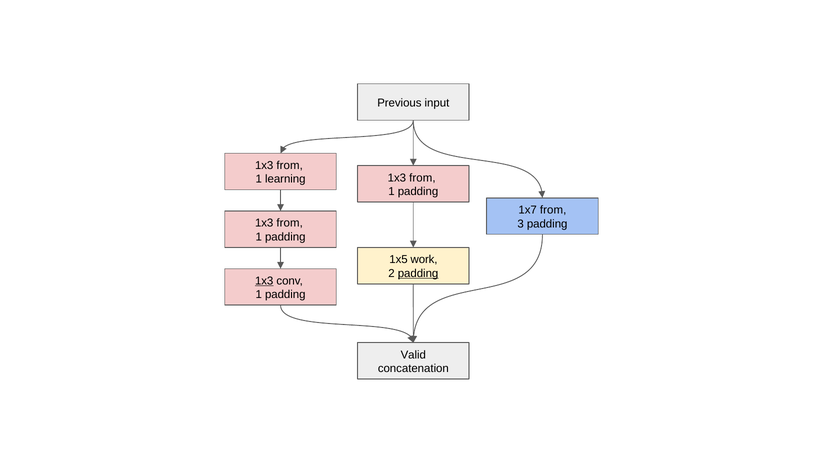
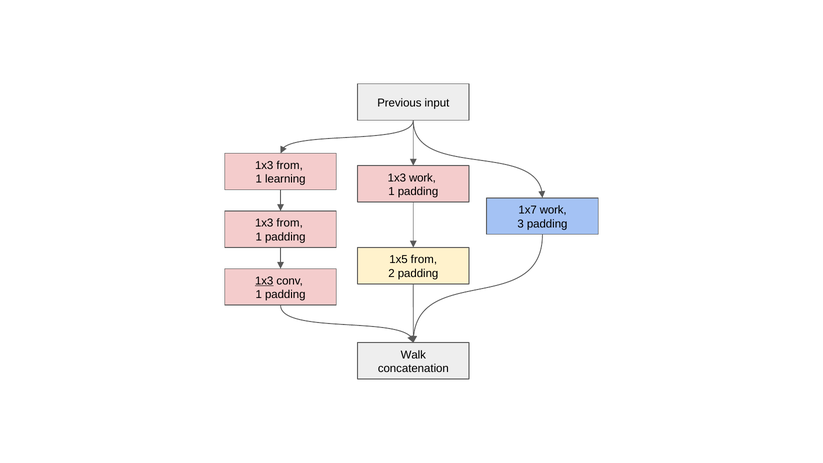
from at (422, 178): from -> work
1x7 from: from -> work
1x5 work: work -> from
padding at (418, 273) underline: present -> none
Valid: Valid -> Walk
